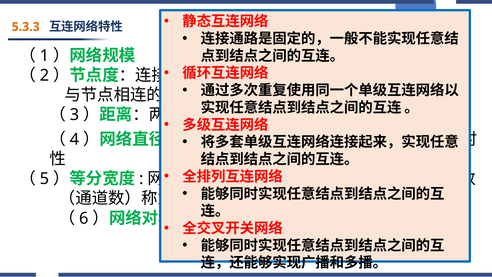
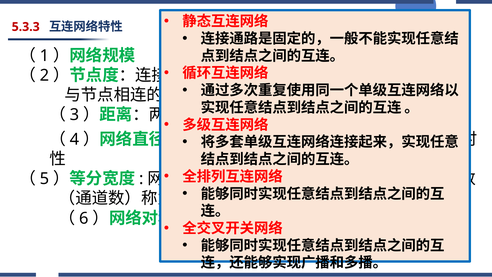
5.3.3 colour: orange -> red
